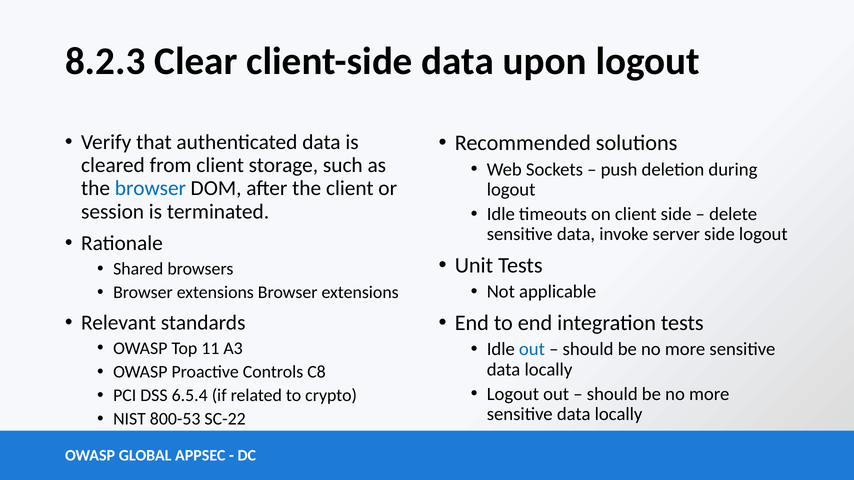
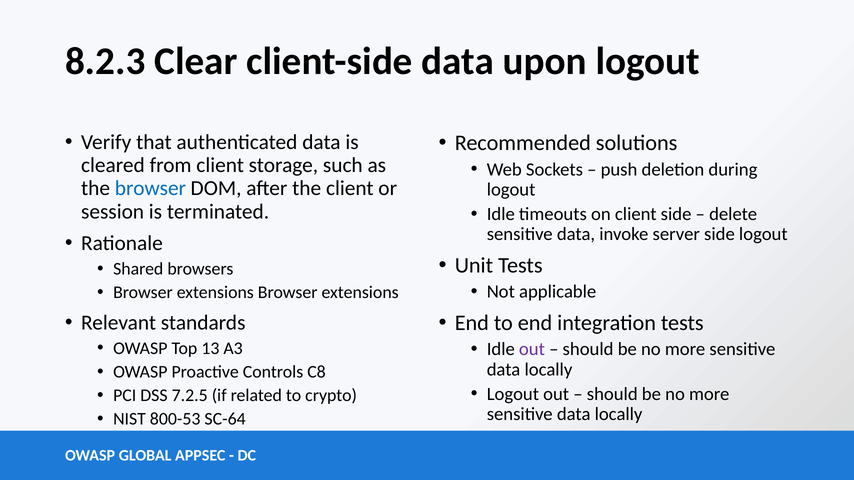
11: 11 -> 13
out at (532, 349) colour: blue -> purple
6.5.4: 6.5.4 -> 7.2.5
SC-22: SC-22 -> SC-64
